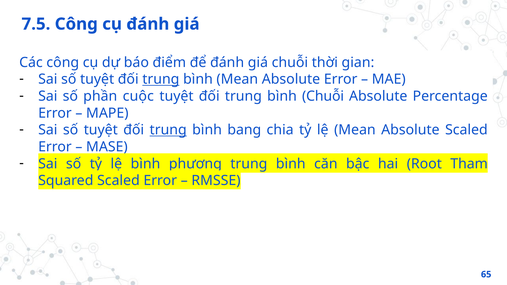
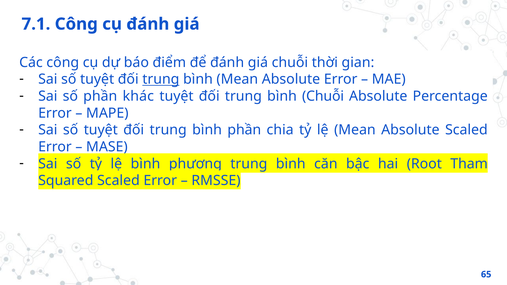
7.5: 7.5 -> 7.1
cuộc: cuộc -> khác
trung at (168, 130) underline: present -> none
bình bang: bang -> phần
